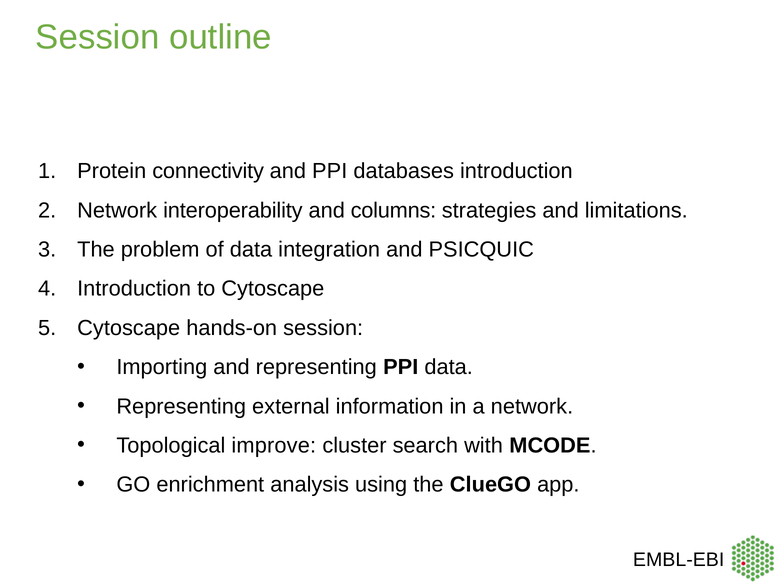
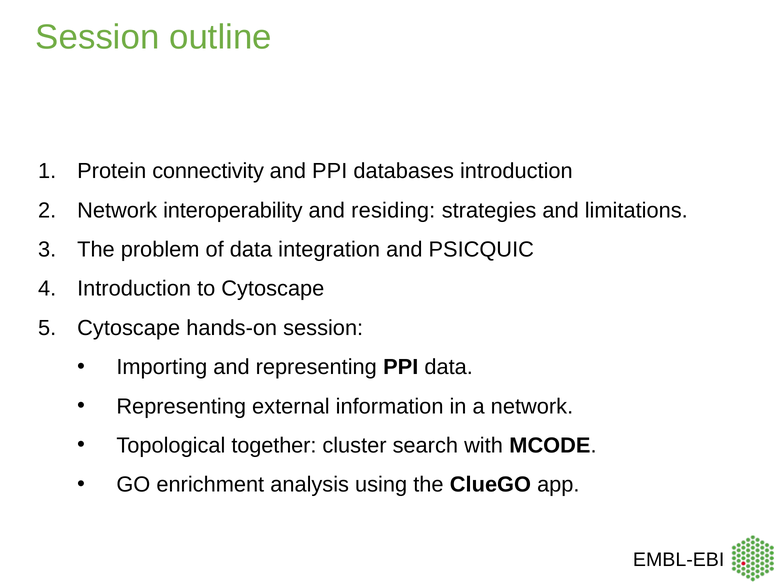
columns: columns -> residing
improve: improve -> together
